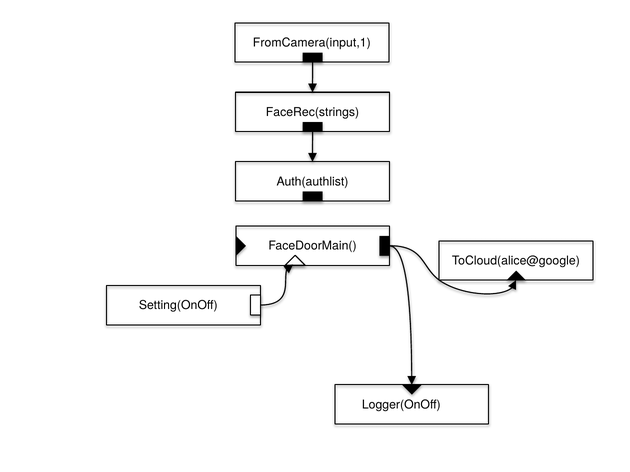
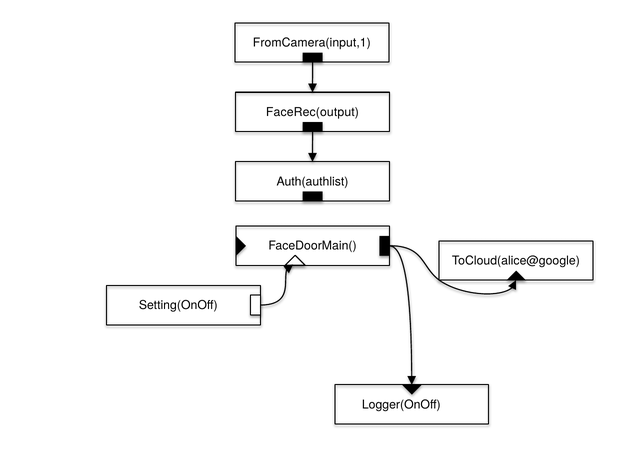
FaceRec(strings: FaceRec(strings -> FaceRec(output
